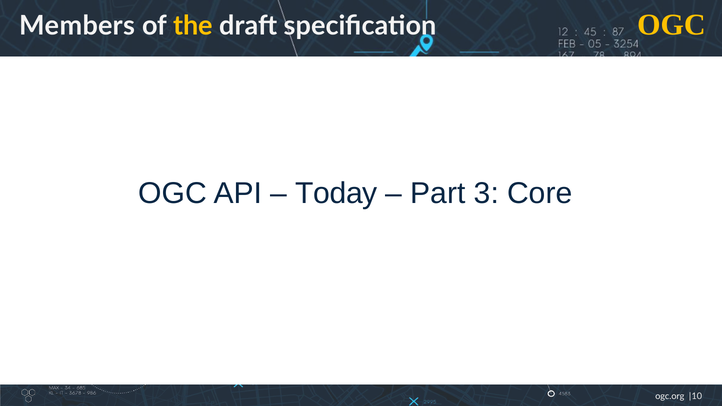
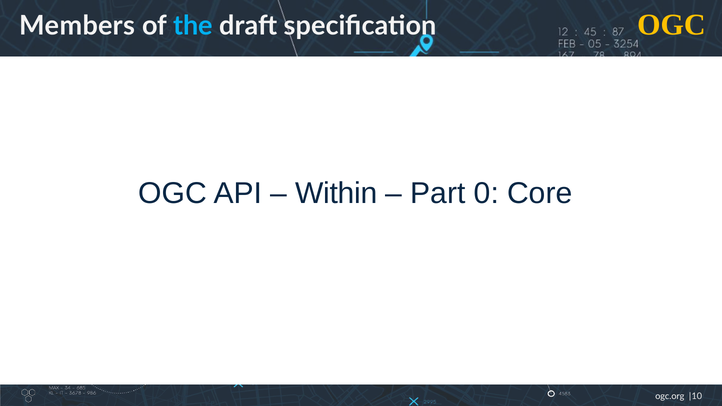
the colour: yellow -> light blue
Today: Today -> Within
3: 3 -> 0
